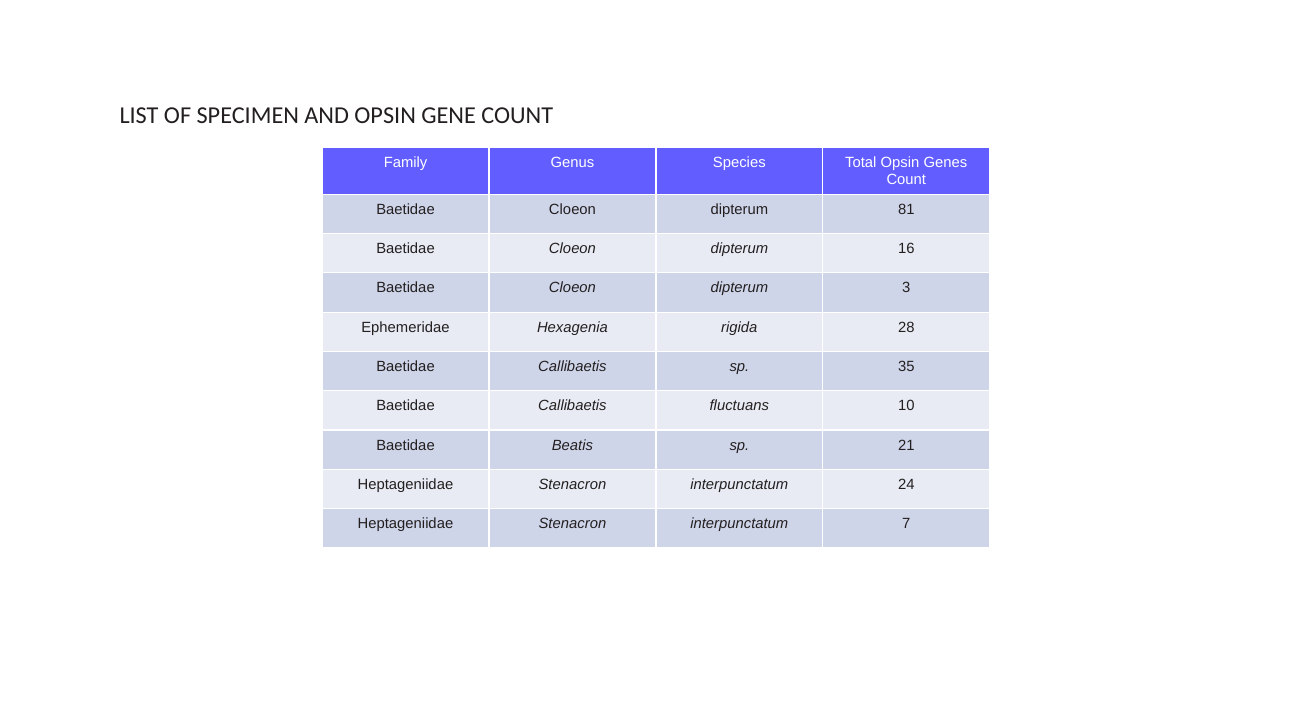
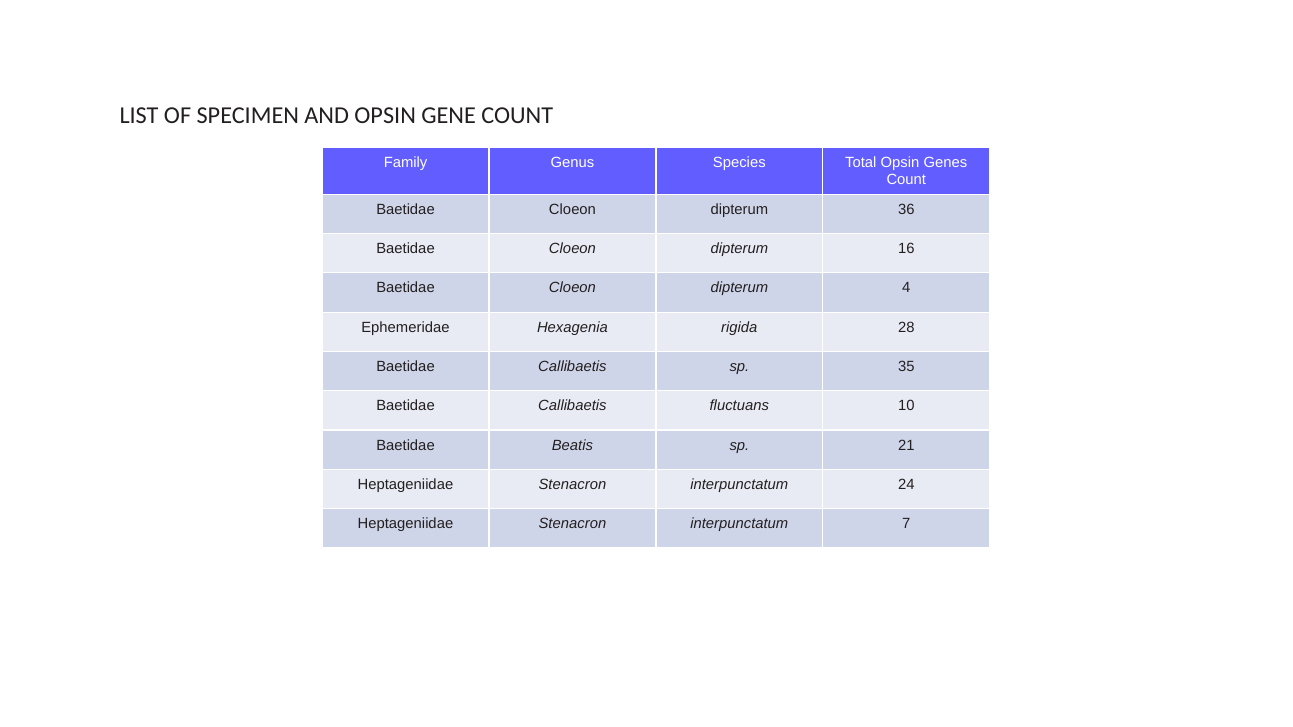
81: 81 -> 36
3: 3 -> 4
